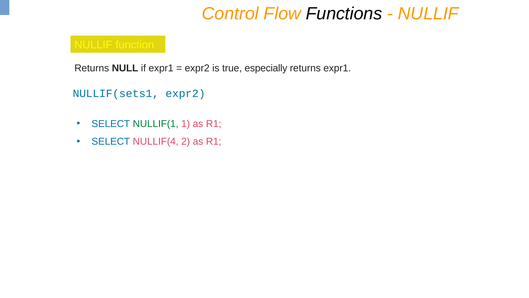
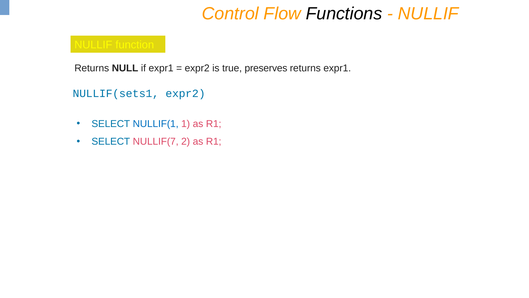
especially: especially -> preserves
NULLIF(1 colour: green -> blue
NULLIF(4: NULLIF(4 -> NULLIF(7
